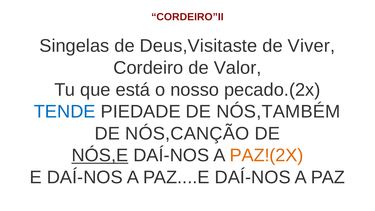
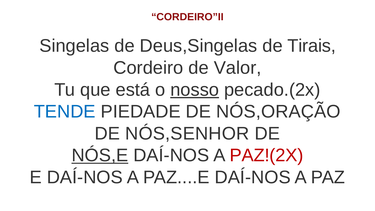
Deus,Visitaste: Deus,Visitaste -> Deus,Singelas
Viver: Viver -> Tirais
nosso underline: none -> present
NÓS,TAMBÉM: NÓS,TAMBÉM -> NÓS,ORAÇÃO
NÓS,CANÇÃO: NÓS,CANÇÃO -> NÓS,SENHOR
PAZ!(2X colour: orange -> red
